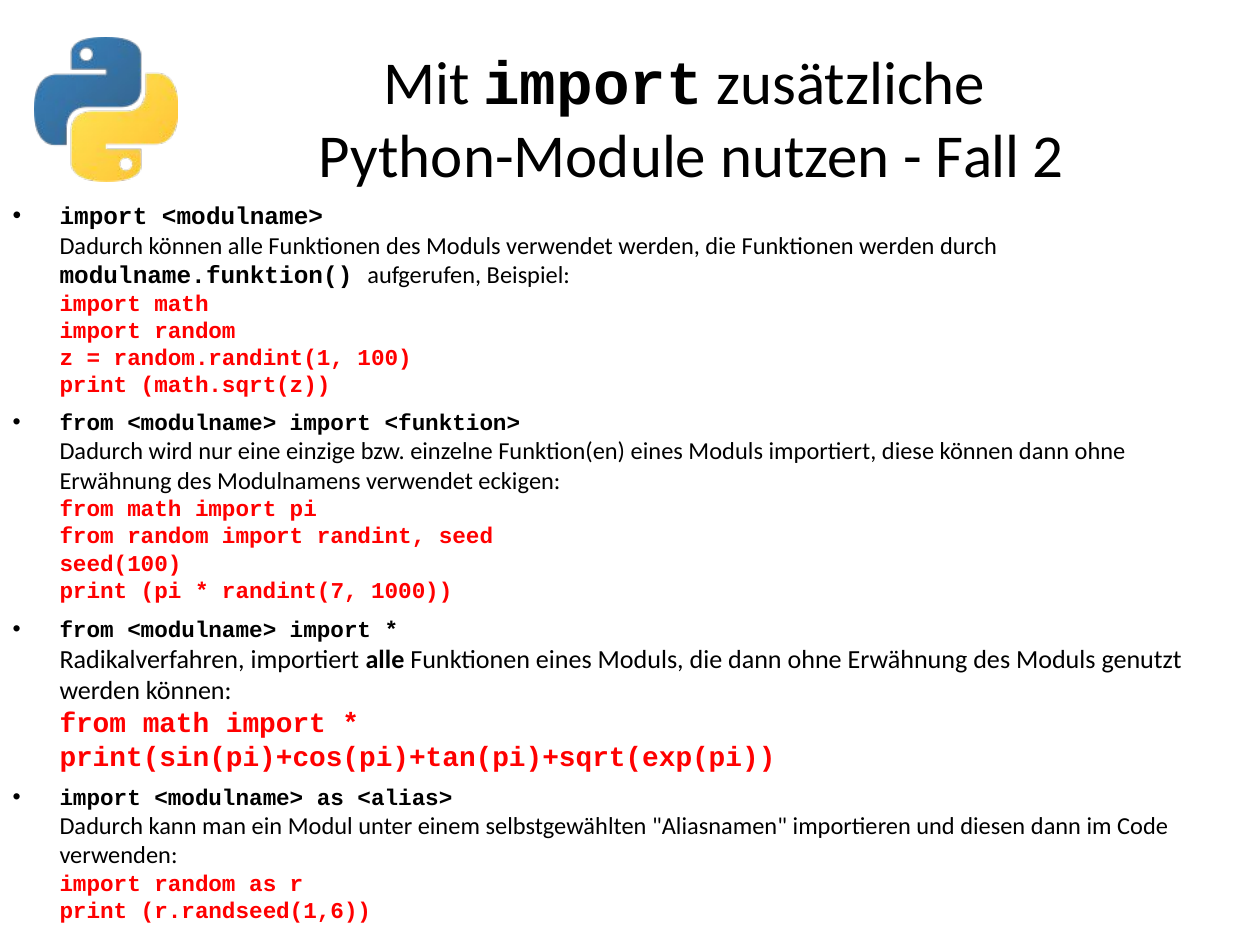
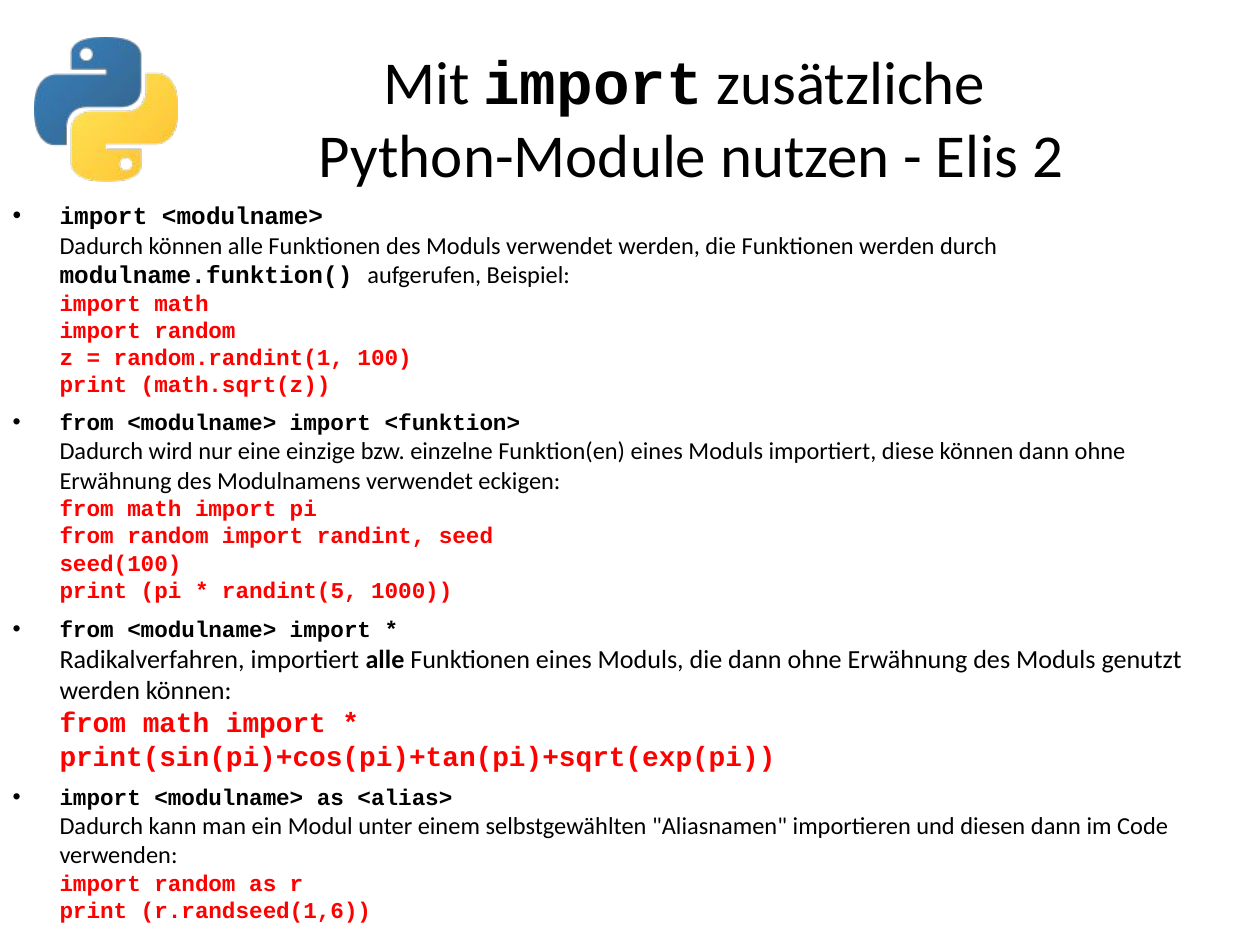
Fall: Fall -> Elis
randint(7: randint(7 -> randint(5
